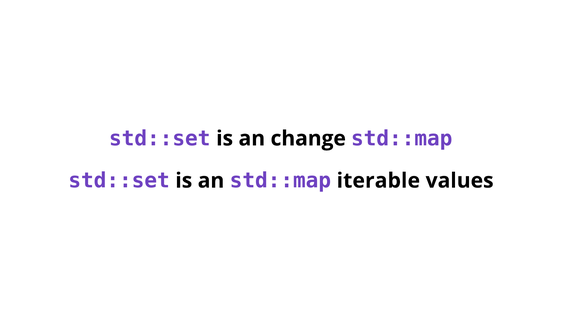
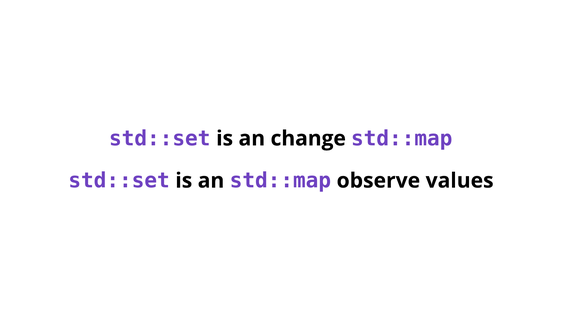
iterable: iterable -> observe
